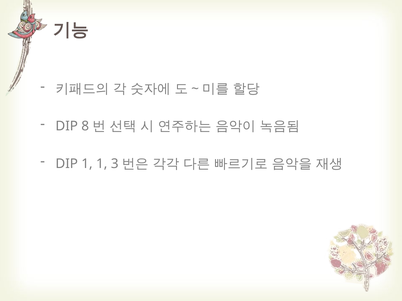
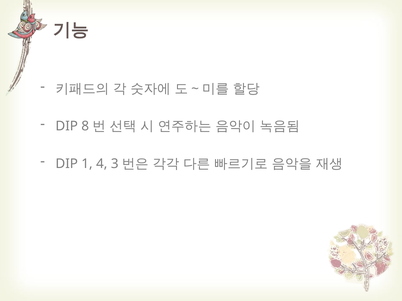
1 1: 1 -> 4
